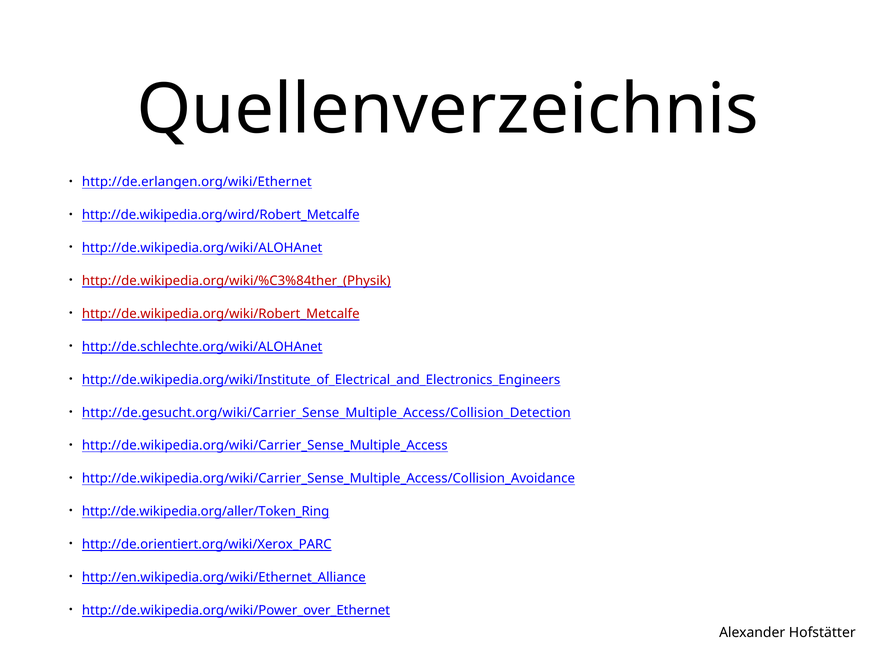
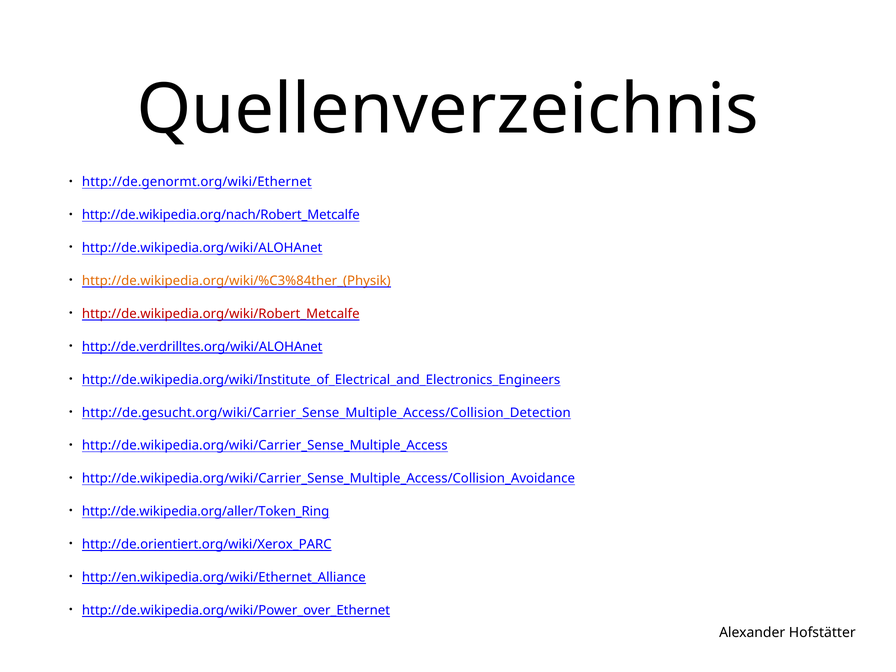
http://de.erlangen.org/wiki/Ethernet: http://de.erlangen.org/wiki/Ethernet -> http://de.genormt.org/wiki/Ethernet
http://de.wikipedia.org/wird/Robert_Metcalfe: http://de.wikipedia.org/wird/Robert_Metcalfe -> http://de.wikipedia.org/nach/Robert_Metcalfe
http://de.wikipedia.org/wiki/%C3%84ther_(Physik colour: red -> orange
http://de.schlechte.org/wiki/ALOHAnet: http://de.schlechte.org/wiki/ALOHAnet -> http://de.verdrilltes.org/wiki/ALOHAnet
